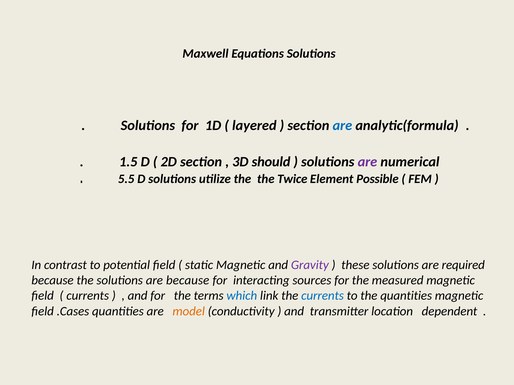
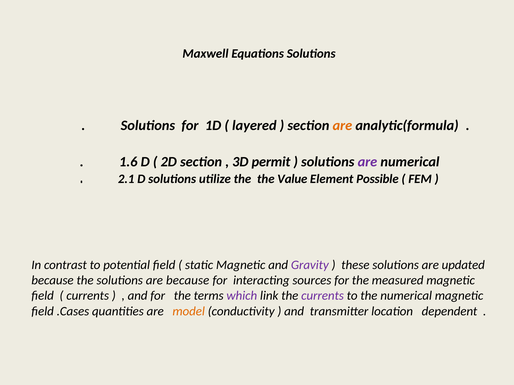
are at (342, 126) colour: blue -> orange
1.5: 1.5 -> 1.6
should: should -> permit
5.5: 5.5 -> 2.1
Twice: Twice -> Value
required: required -> updated
which colour: blue -> purple
currents at (323, 296) colour: blue -> purple
the quantities: quantities -> numerical
